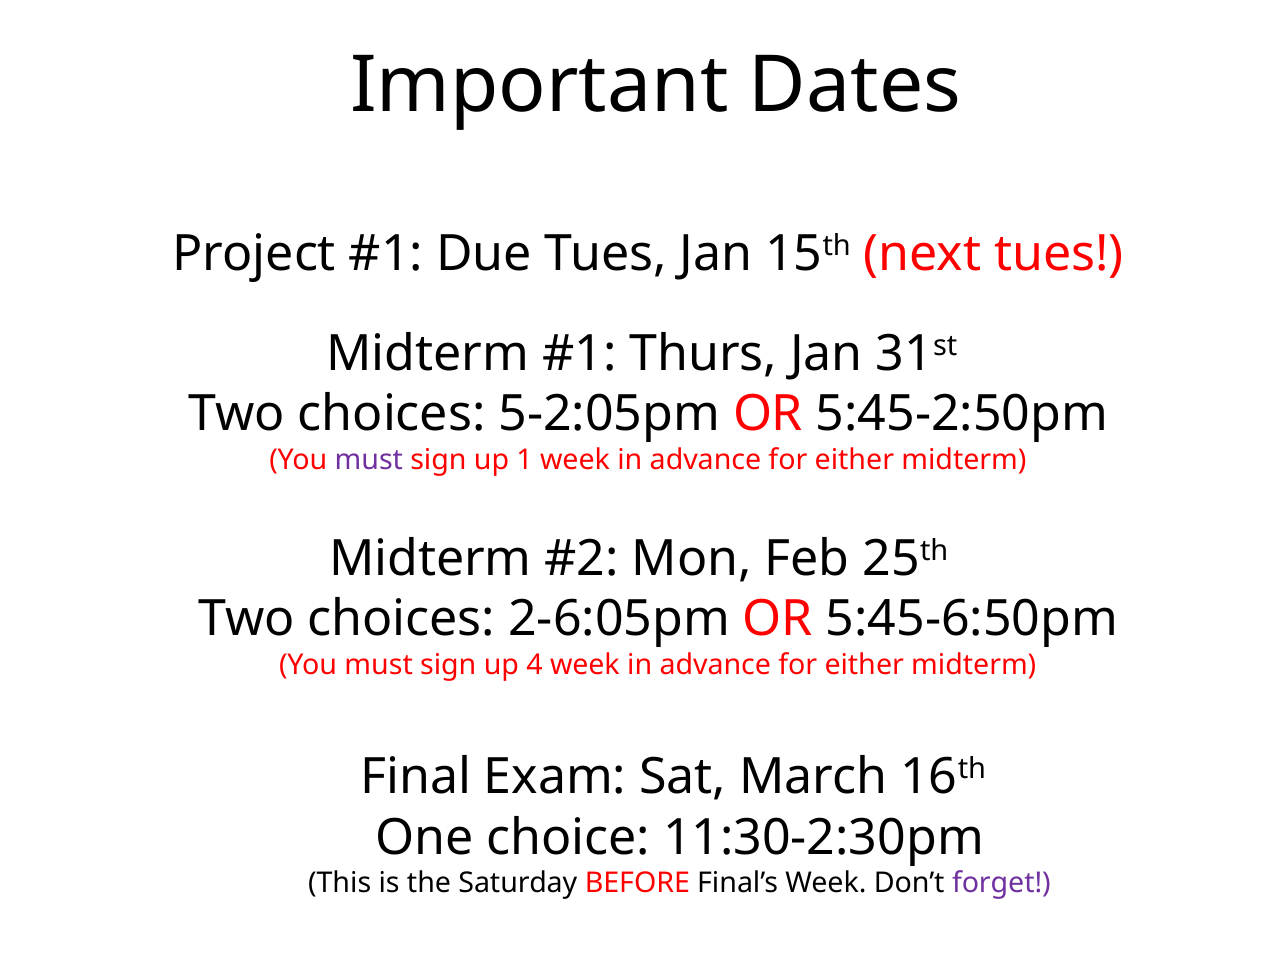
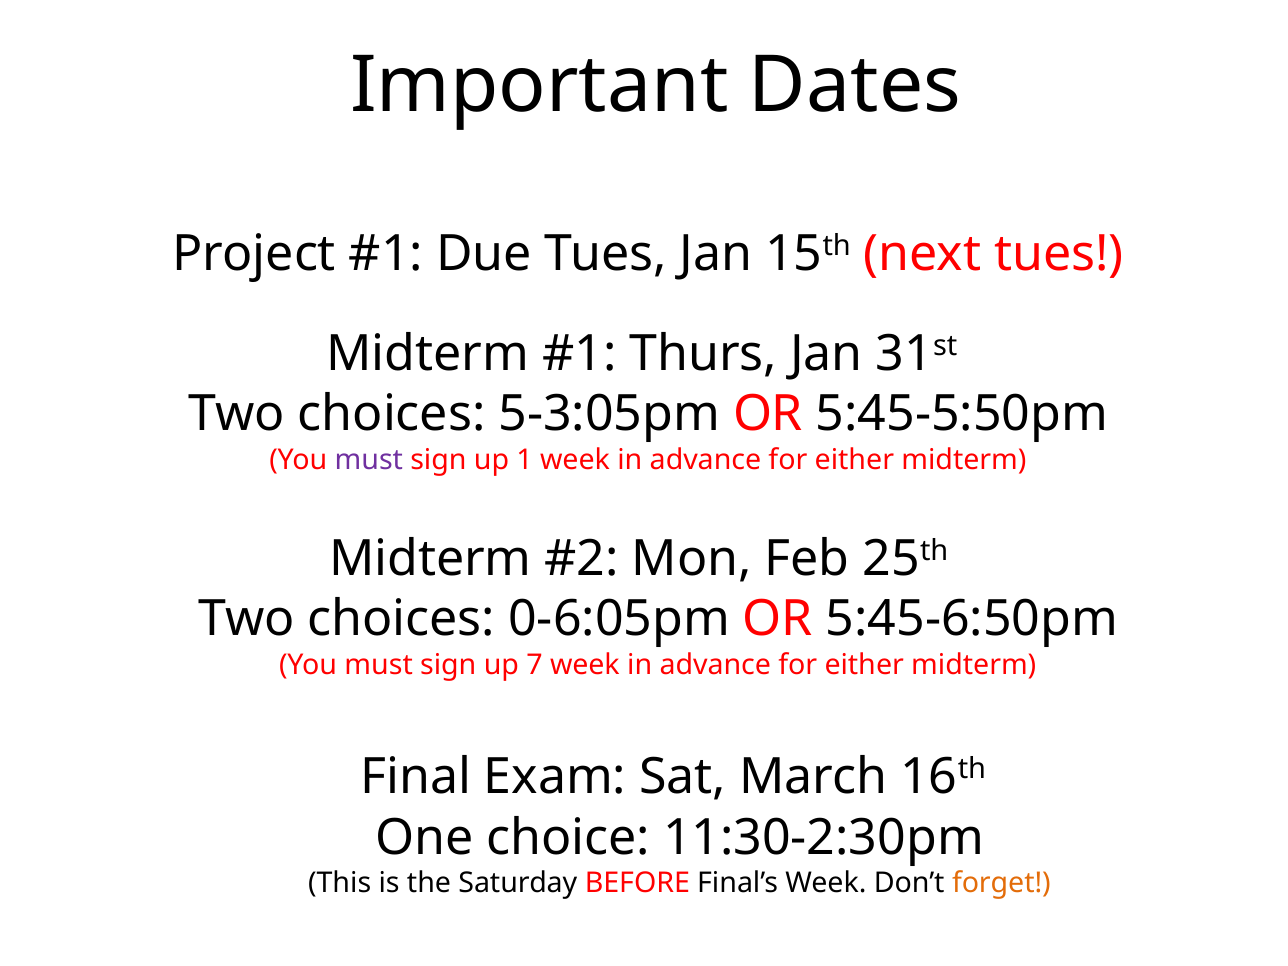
5-2:05pm: 5-2:05pm -> 5-3:05pm
5:45-2:50pm: 5:45-2:50pm -> 5:45-5:50pm
2-6:05pm: 2-6:05pm -> 0-6:05pm
4: 4 -> 7
forget colour: purple -> orange
